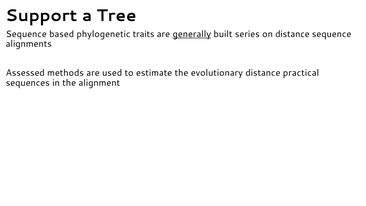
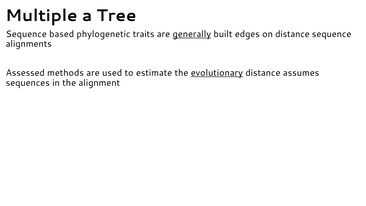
Support: Support -> Multiple
series: series -> edges
evolutionary underline: none -> present
practical: practical -> assumes
